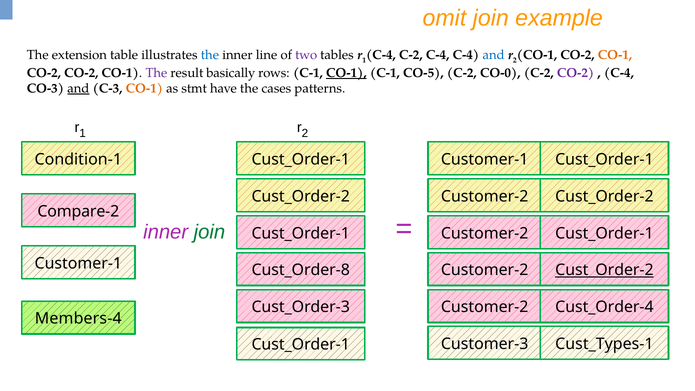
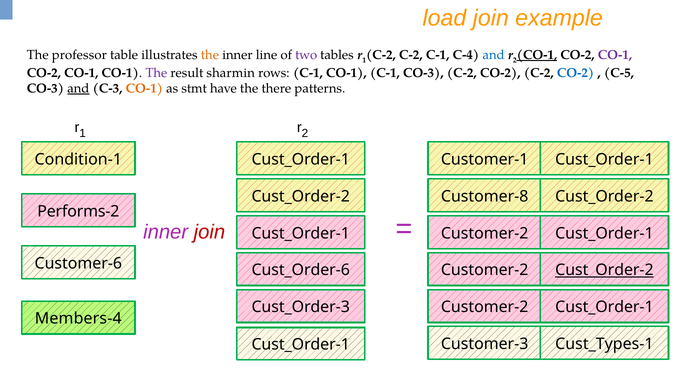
omit: omit -> load
extension: extension -> professor
the at (210, 55) colour: blue -> orange
C-4 at (381, 55): C-4 -> C-2
C-2 C-4: C-4 -> C-1
CO-1 at (537, 55) underline: none -> present
CO-1 at (615, 55) colour: orange -> purple
CO-2 at (81, 73): CO-2 -> CO-1
basically: basically -> sharmin
CO-1 at (346, 73) underline: present -> none
C-1 CO-5: CO-5 -> CO-3
CO-0 at (500, 73): CO-0 -> CO-2
CO-2 at (576, 73) colour: purple -> blue
C-4 at (619, 73): C-4 -> C-5
cases: cases -> there
Customer-2 at (485, 196): Customer-2 -> Customer-8
Compare-2: Compare-2 -> Performs-2
join at (209, 232) colour: green -> red
Customer-1 at (78, 263): Customer-1 -> Customer-6
Cust_Order-8: Cust_Order-8 -> Cust_Order-6
Cust_Order-4 at (604, 307): Cust_Order-4 -> Cust_Order-1
